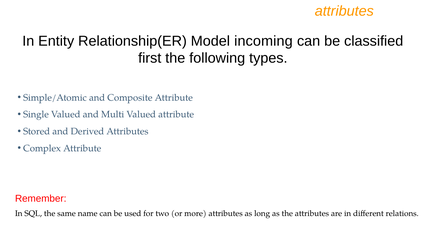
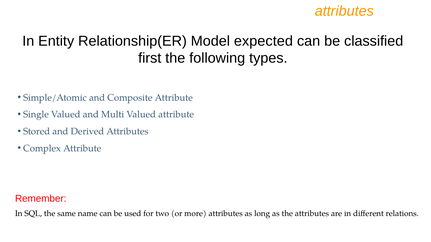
incoming: incoming -> expected
